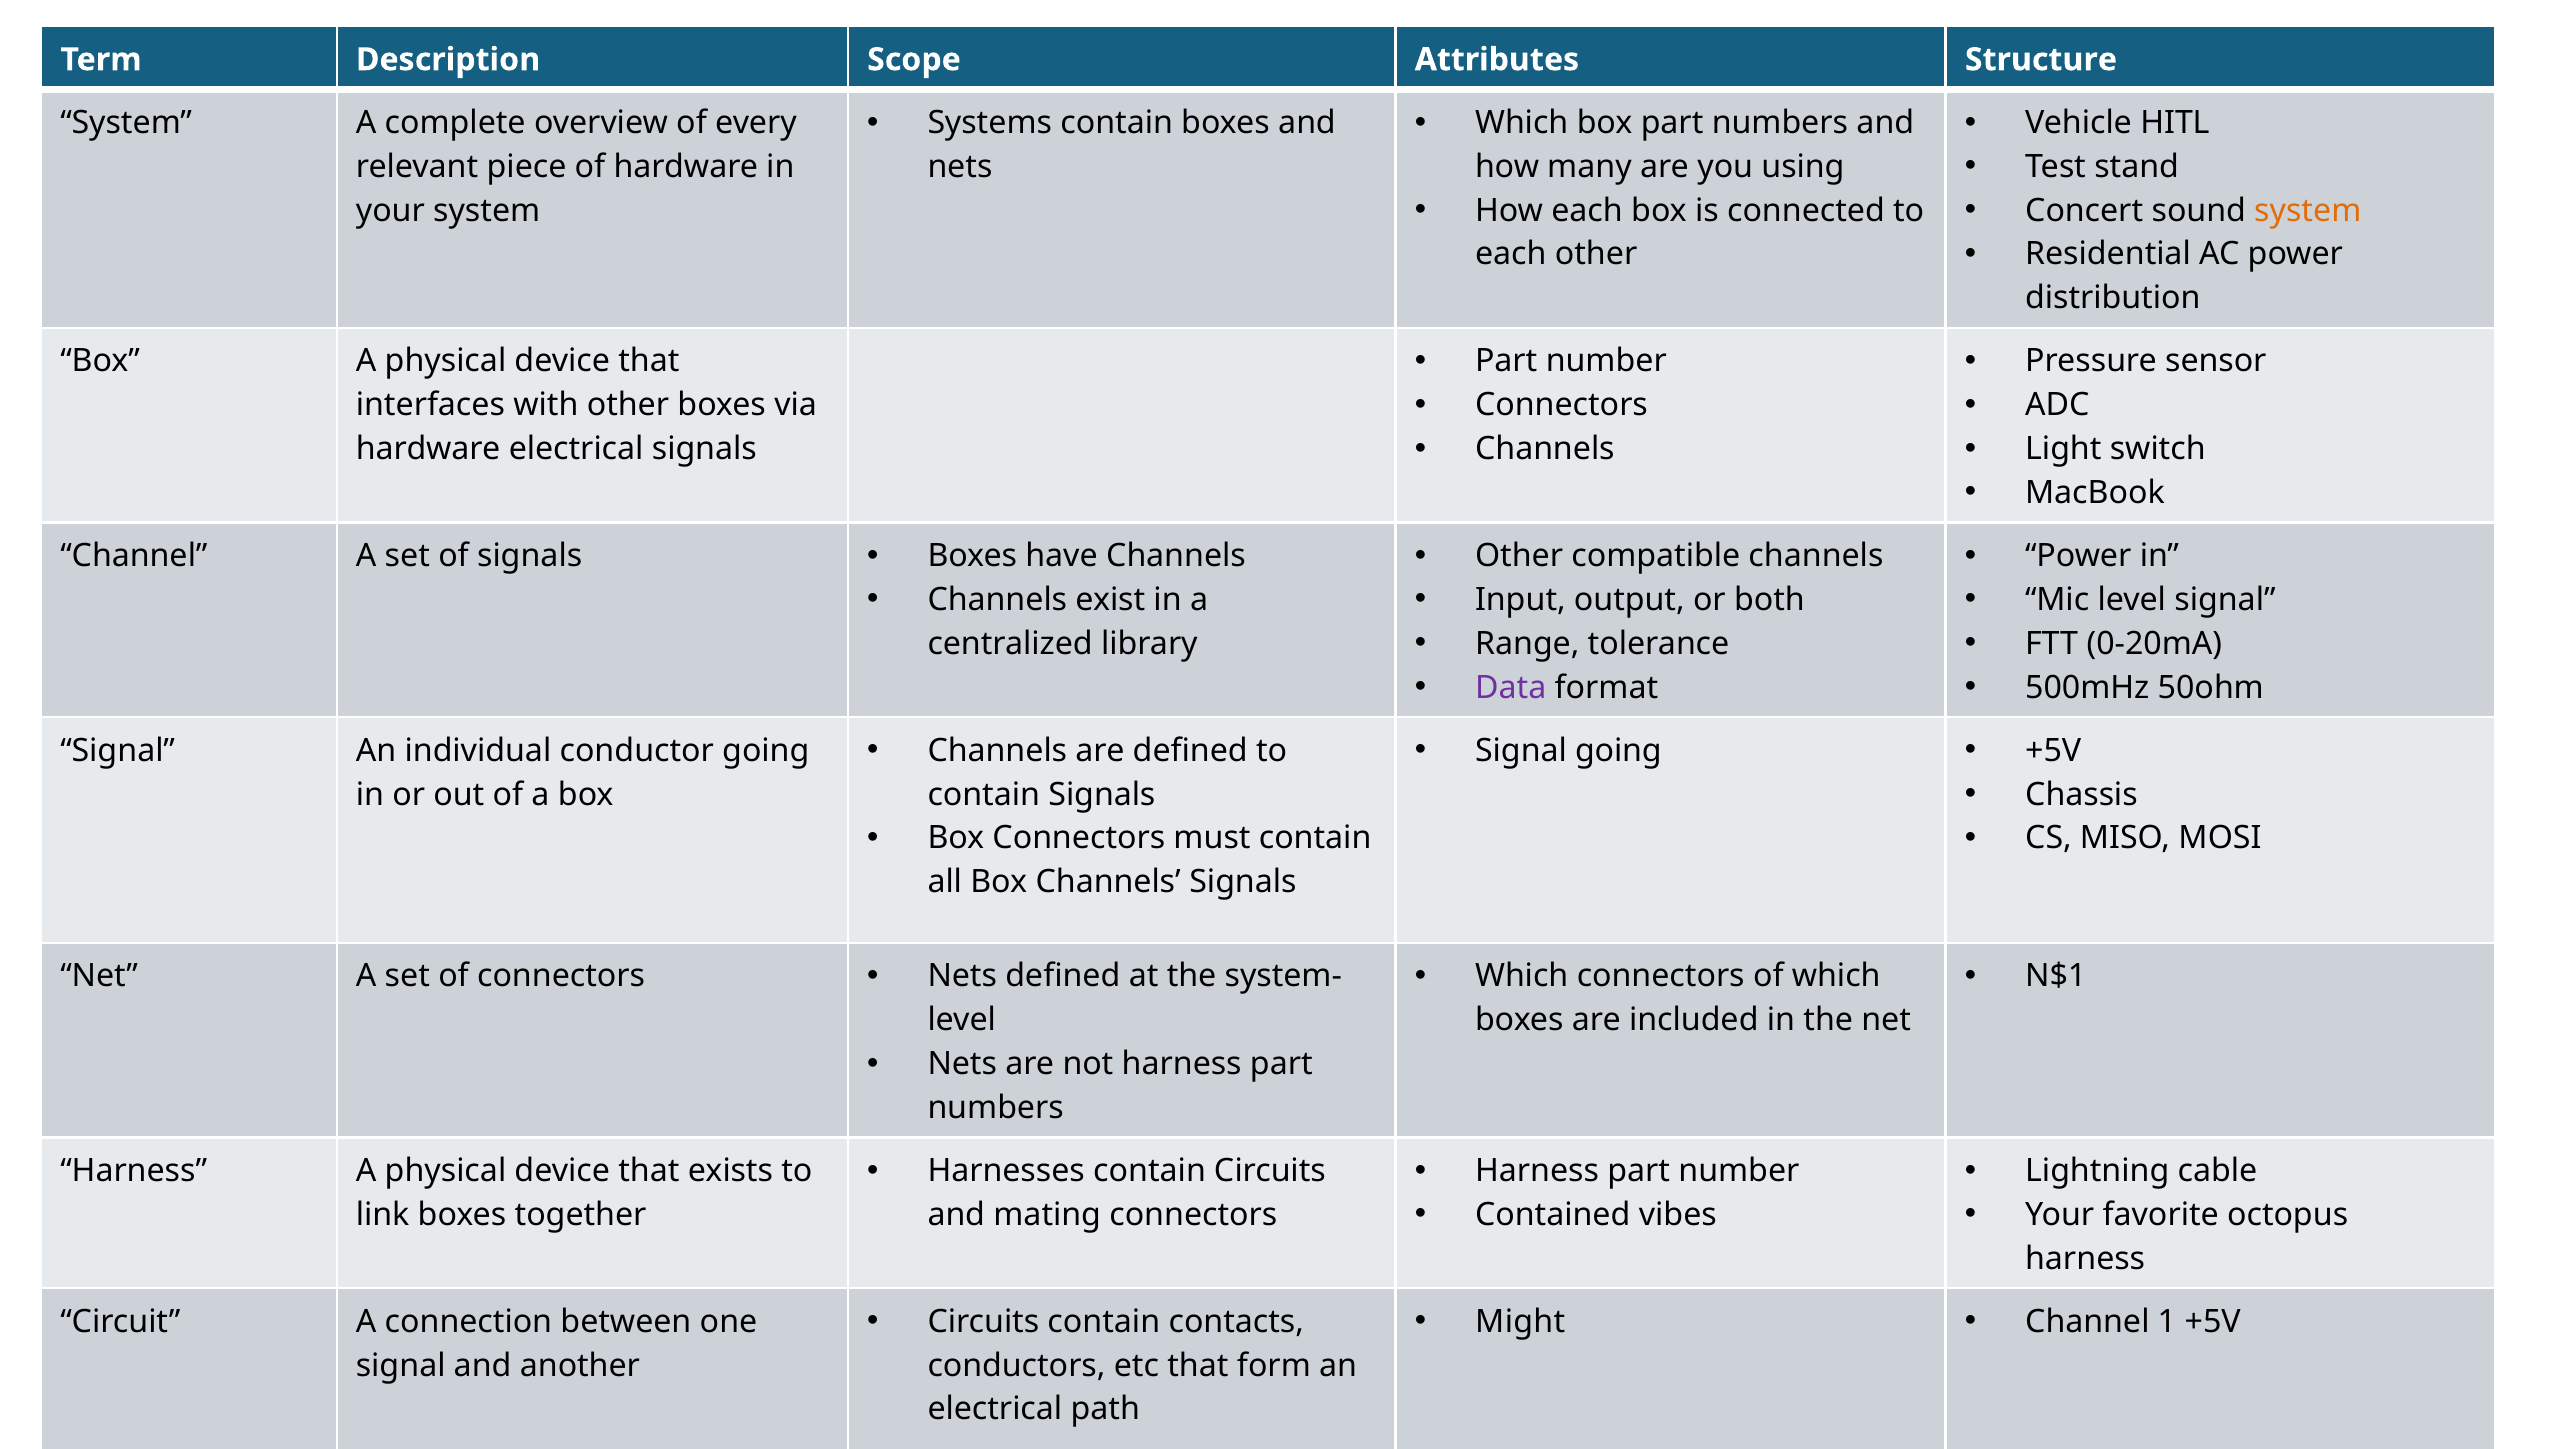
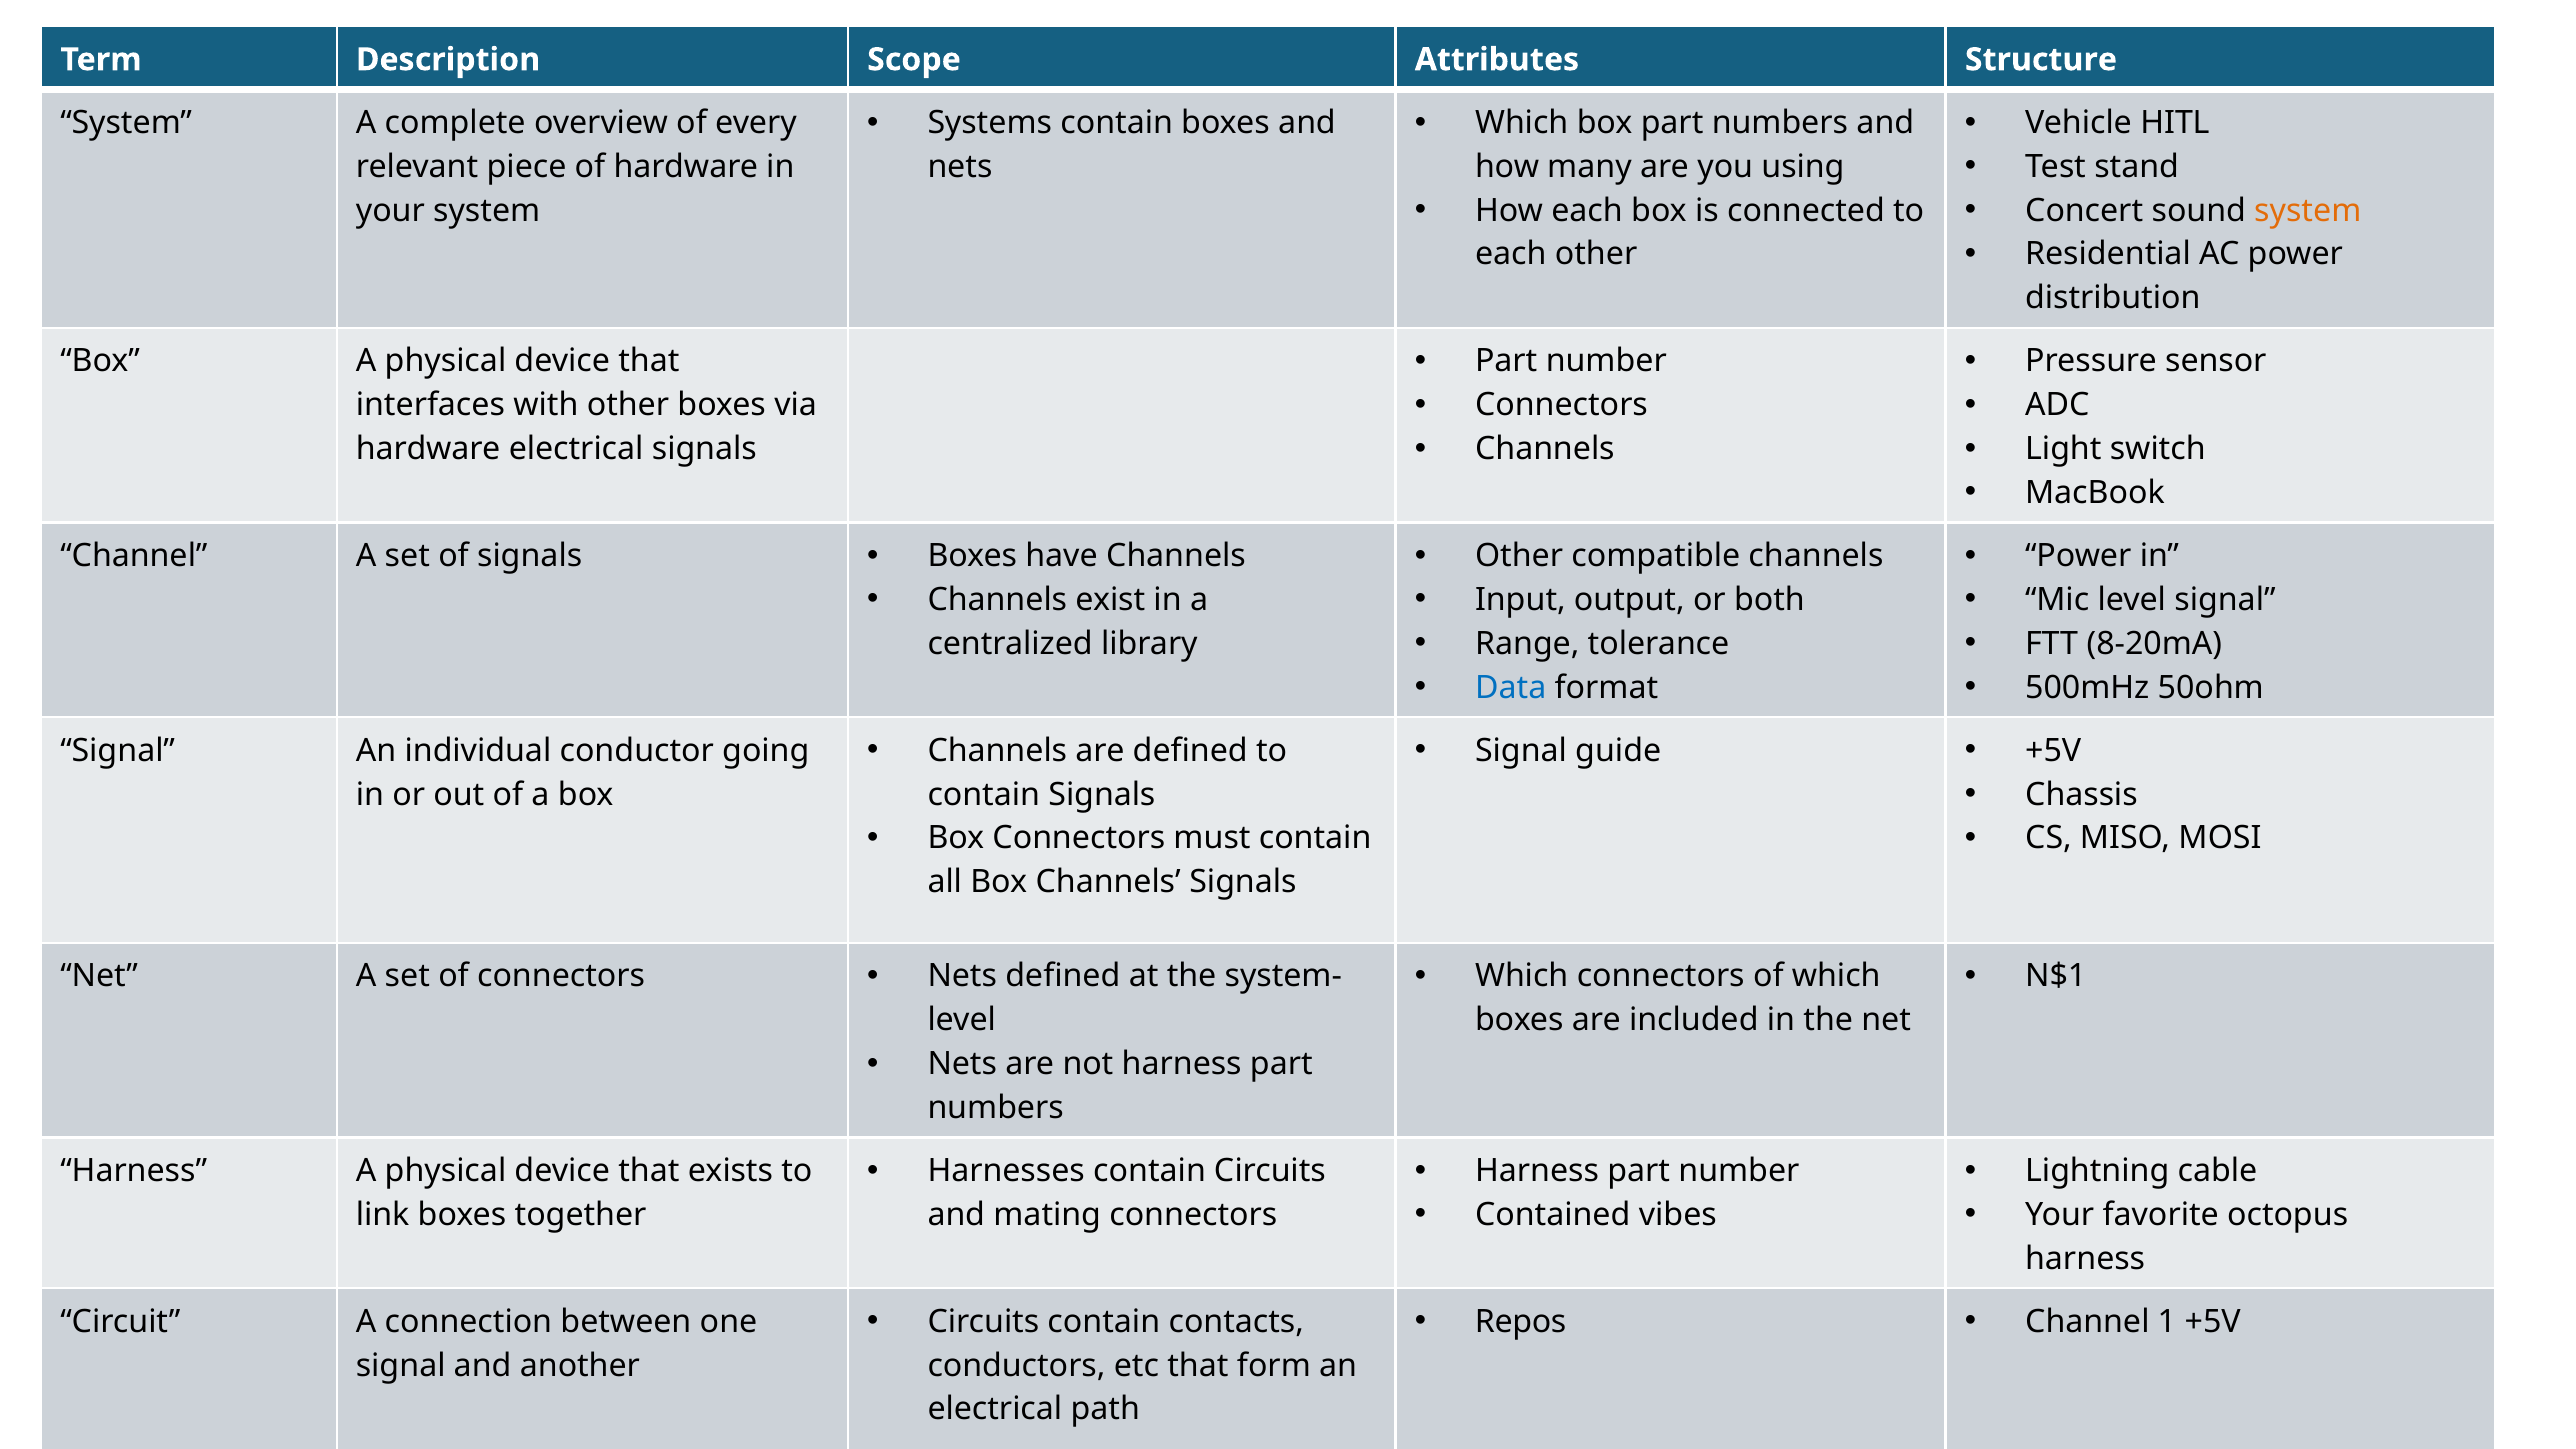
0-20mA: 0-20mA -> 8-20mA
Data colour: purple -> blue
Signal going: going -> guide
Might: Might -> Repos
